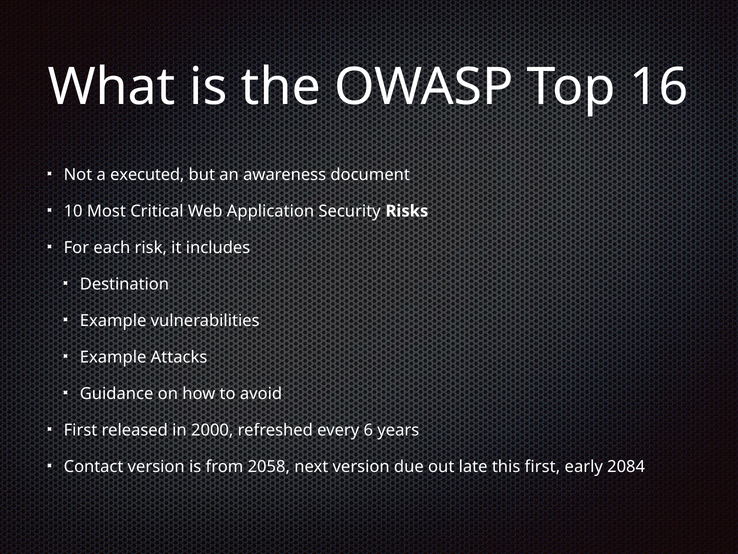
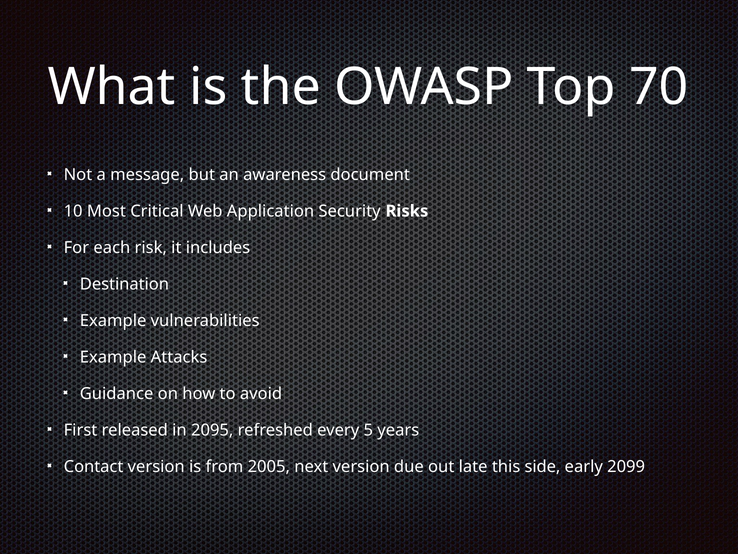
16: 16 -> 70
executed: executed -> message
2000: 2000 -> 2095
6: 6 -> 5
2058: 2058 -> 2005
this first: first -> side
2084: 2084 -> 2099
